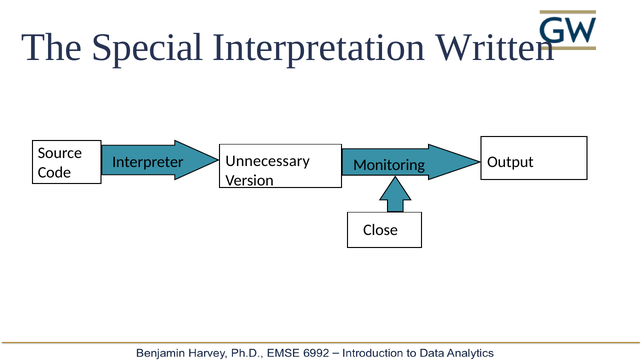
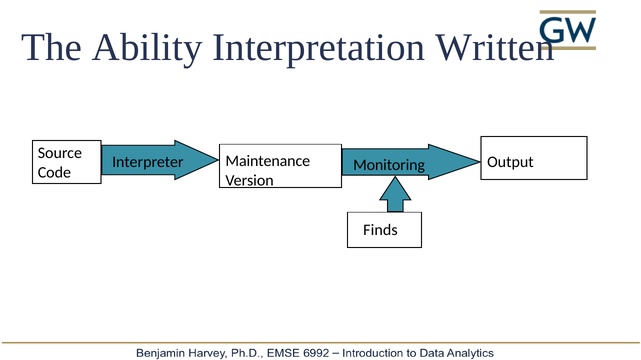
Special: Special -> Ability
Unnecessary: Unnecessary -> Maintenance
Close: Close -> Finds
